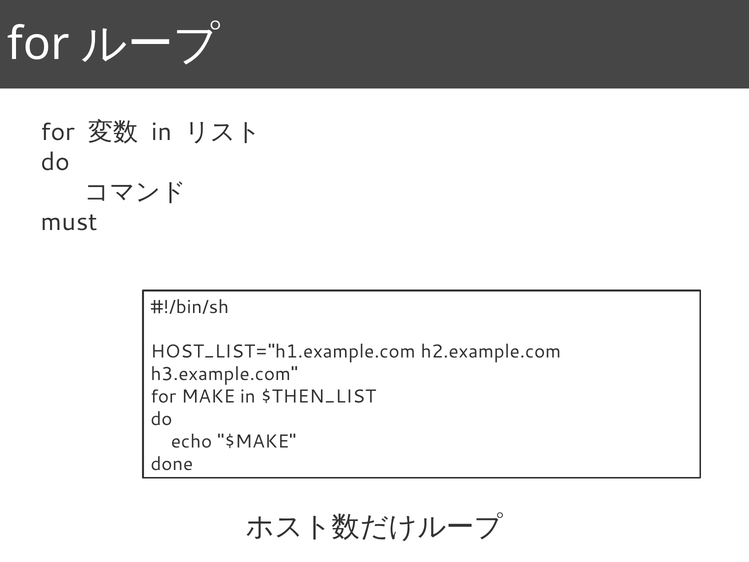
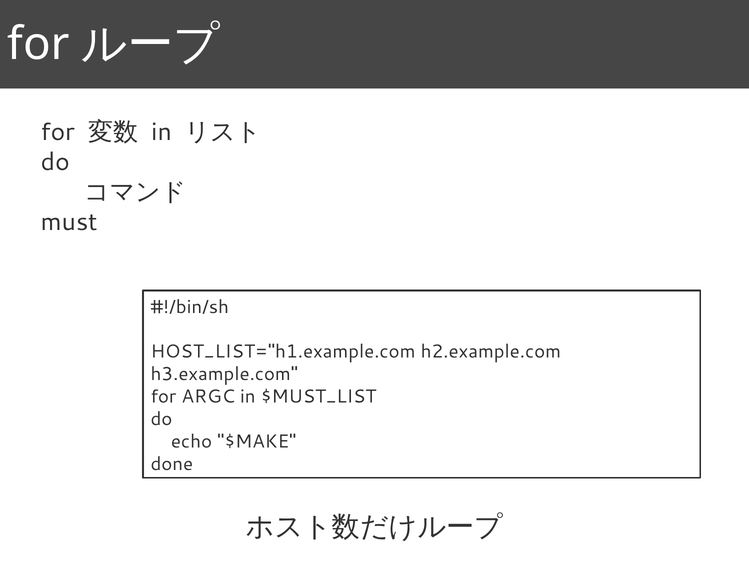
MAKE: MAKE -> ARGC
$THEN_LIST: $THEN_LIST -> $MUST_LIST
